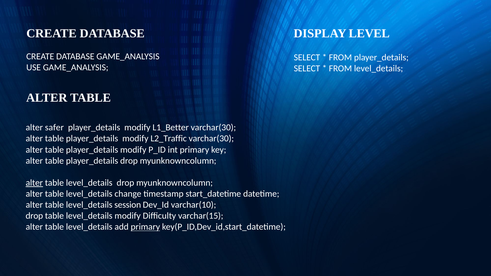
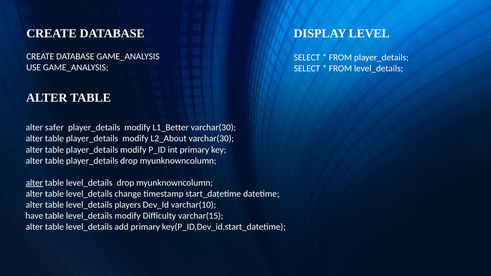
L2_Traffic: L2_Traffic -> L2_About
session: session -> players
drop at (34, 216): drop -> have
primary at (145, 227) underline: present -> none
